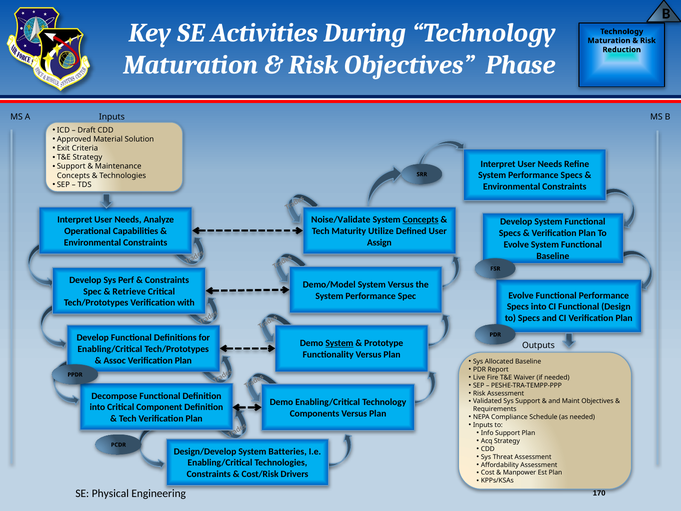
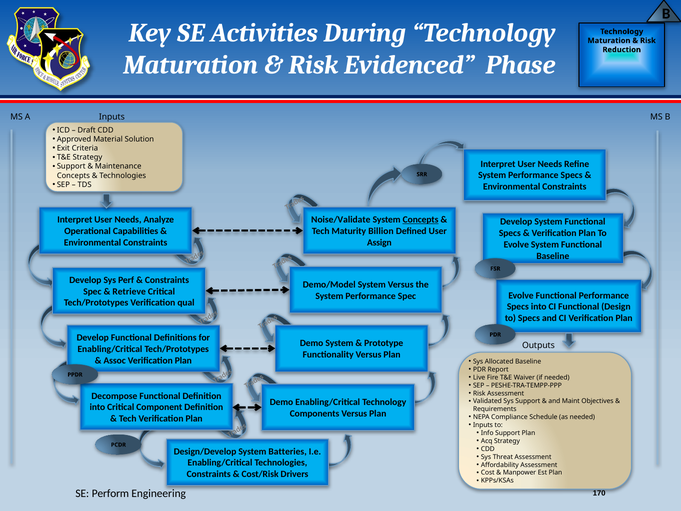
Risk Objectives: Objectives -> Evidenced
Utilize: Utilize -> Billion
with: with -> qual
System at (339, 343) underline: present -> none
Physical: Physical -> Perform
